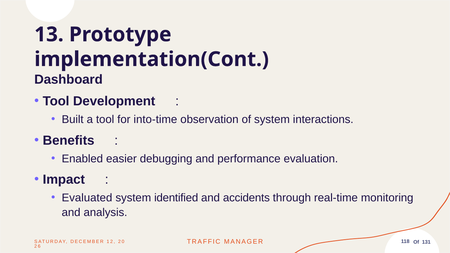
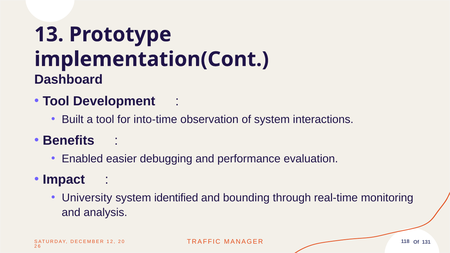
Evaluated: Evaluated -> University
accidents: accidents -> bounding
